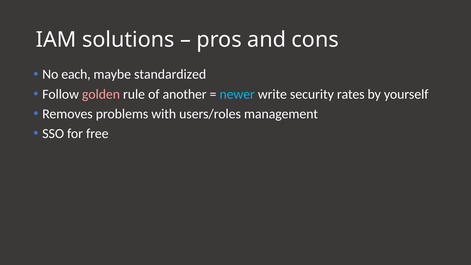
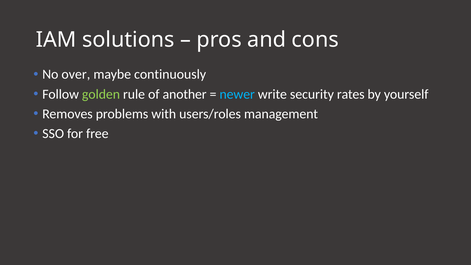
each: each -> over
standardized: standardized -> continuously
golden colour: pink -> light green
